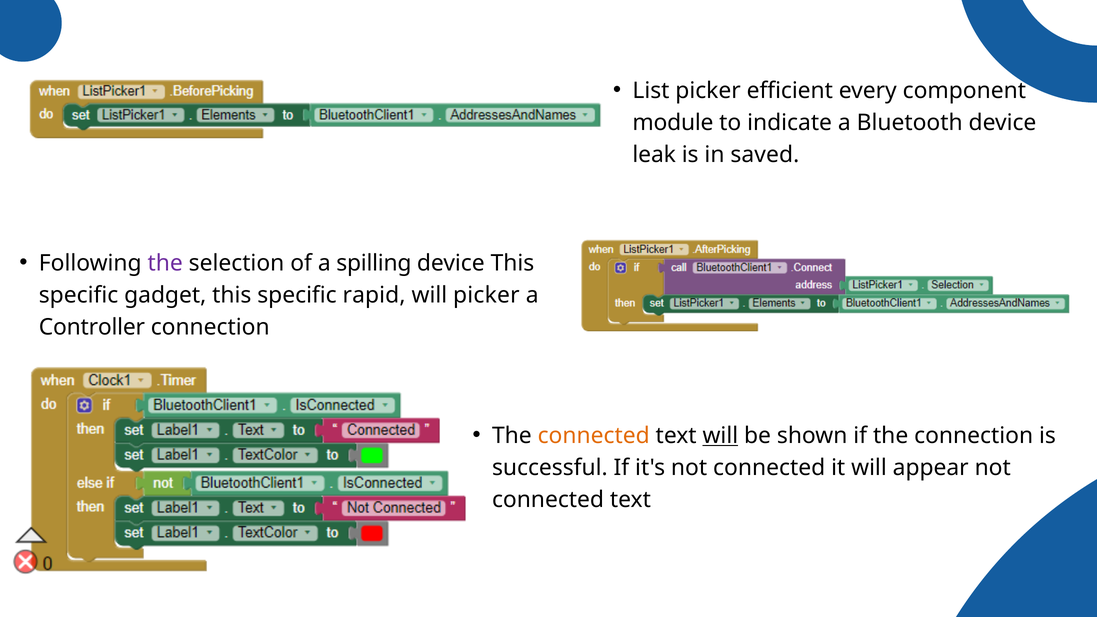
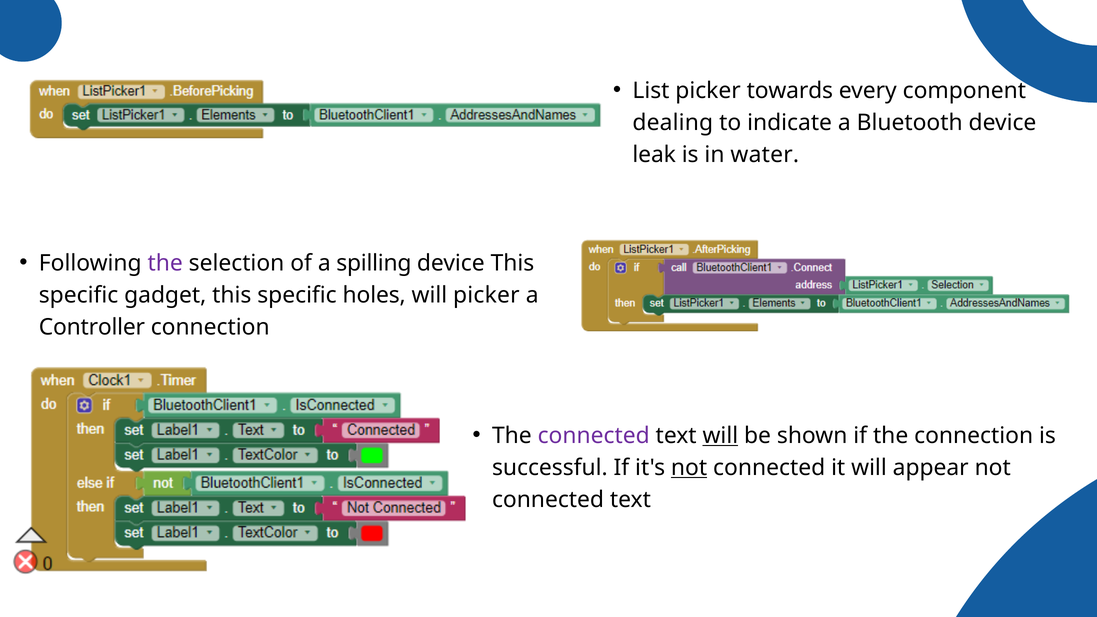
efficient: efficient -> towards
module: module -> dealing
saved: saved -> water
rapid: rapid -> holes
connected at (594, 436) colour: orange -> purple
not at (689, 468) underline: none -> present
